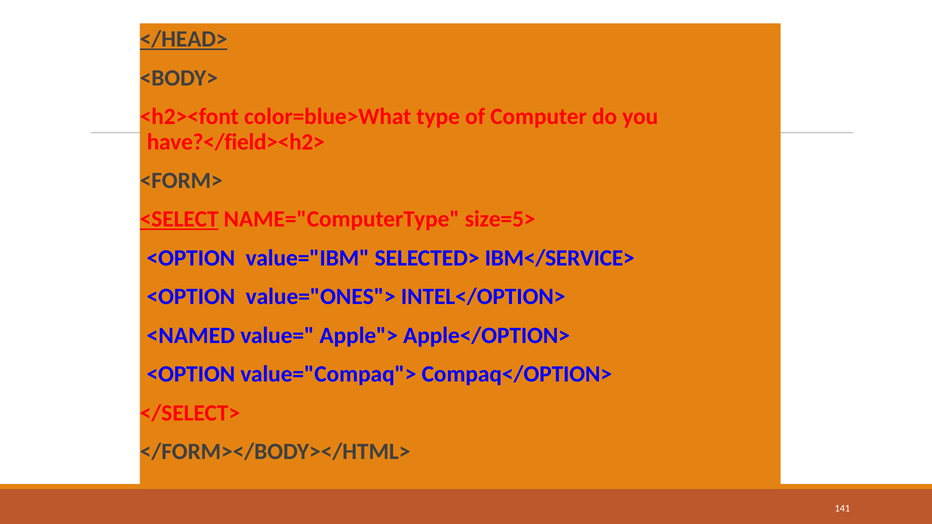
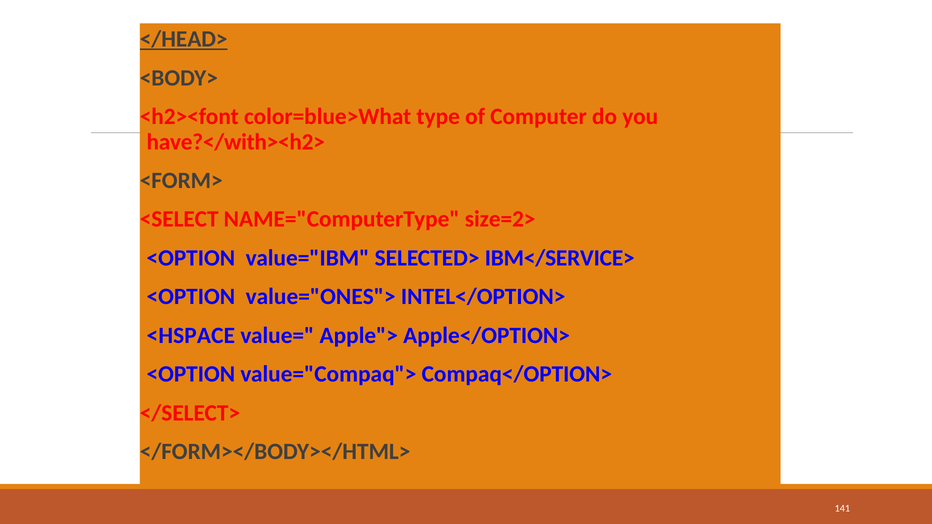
have?</field><h2>: have?</field><h2> -> have?</with><h2>
<SELECT underline: present -> none
size=5>: size=5> -> size=2>
<NAMED: <NAMED -> <HSPACE
